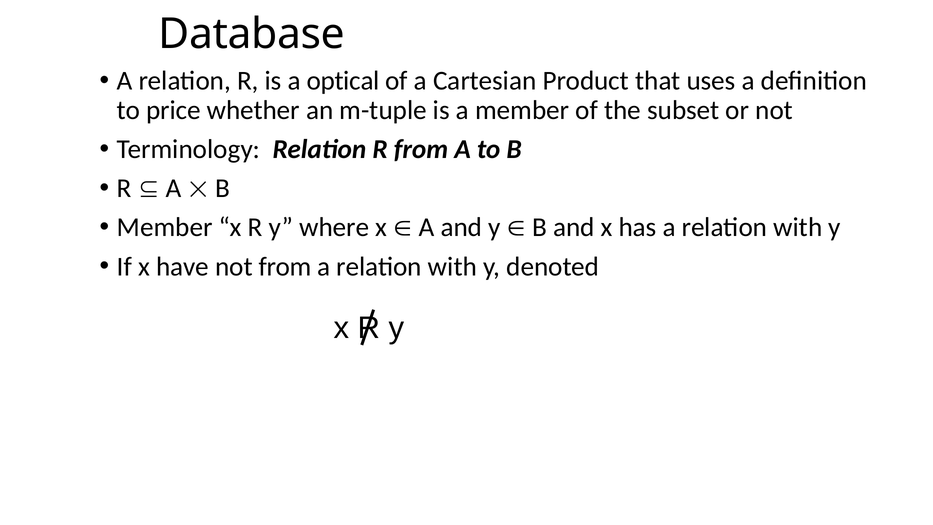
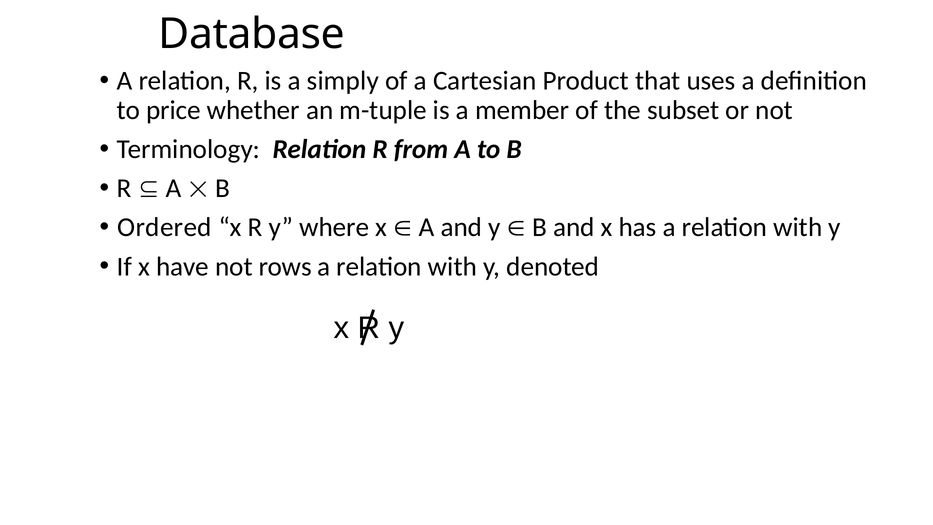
optical: optical -> simply
Member at (165, 227): Member -> Ordered
not from: from -> rows
